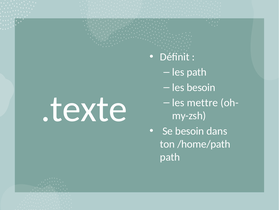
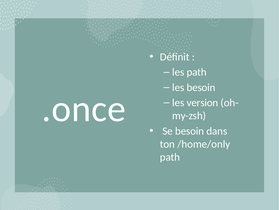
.texte: .texte -> .once
mettre: mettre -> version
/home/path: /home/path -> /home/only
